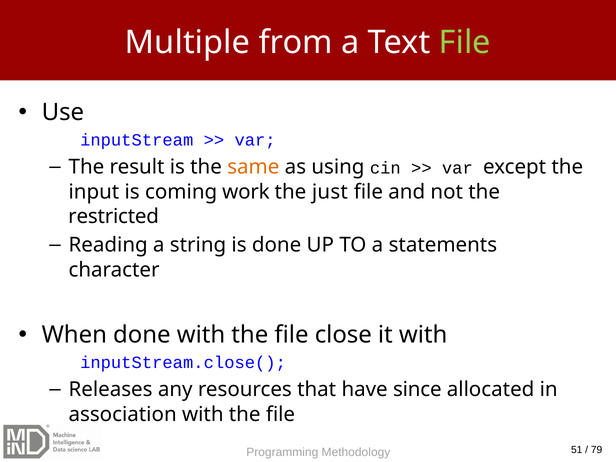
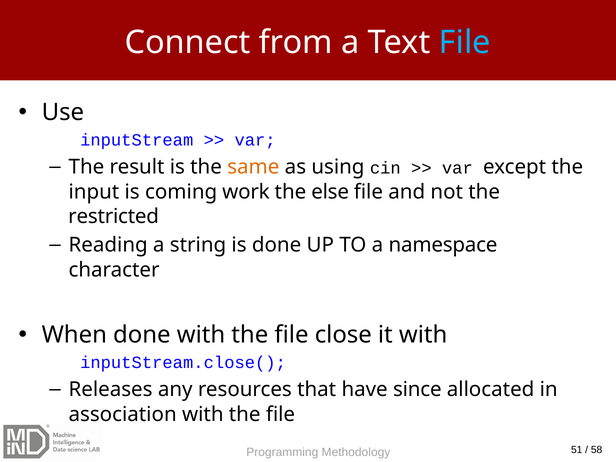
Multiple: Multiple -> Connect
File at (465, 42) colour: light green -> light blue
just: just -> else
statements: statements -> namespace
79: 79 -> 58
